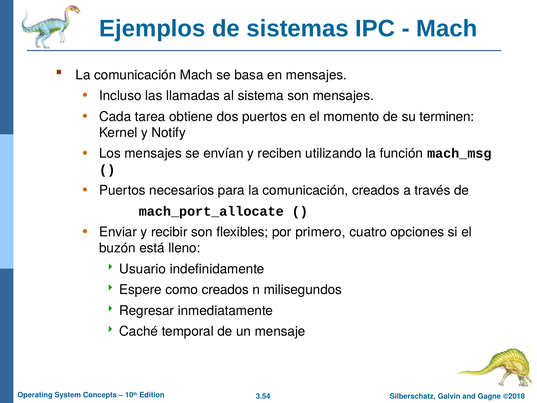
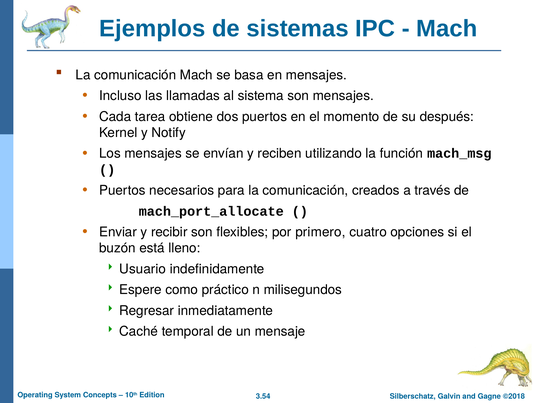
terminen: terminen -> después
como creados: creados -> práctico
